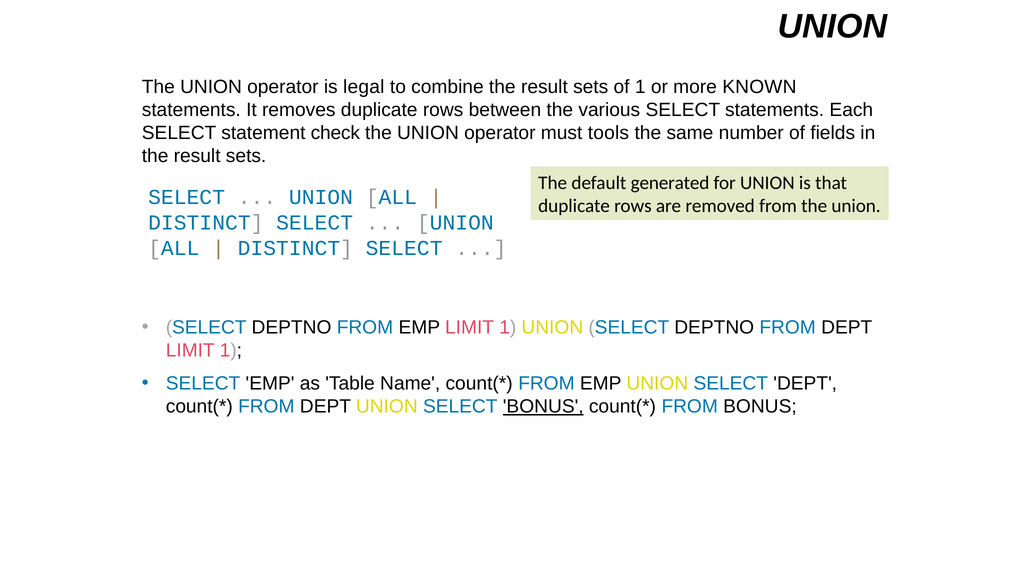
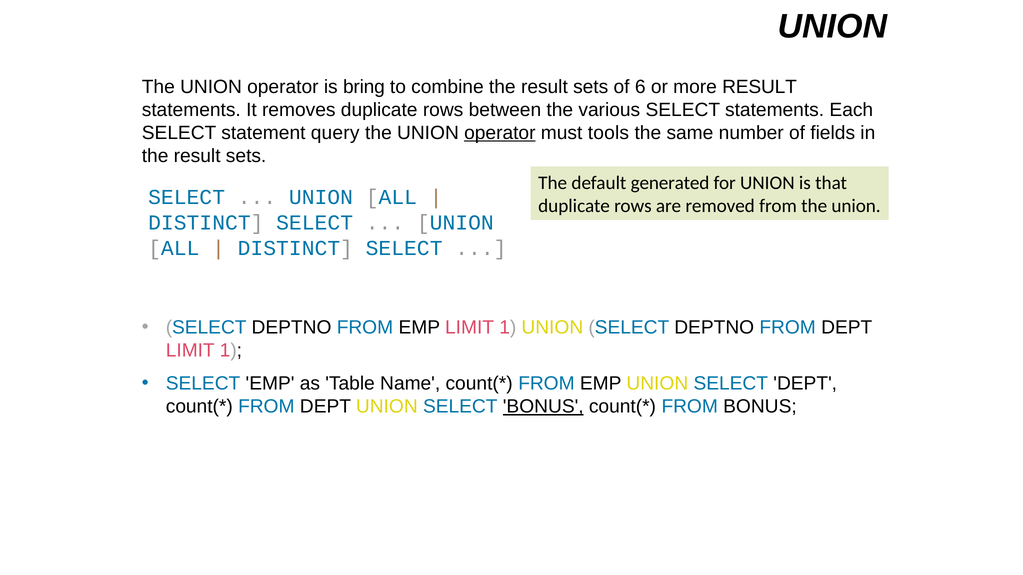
legal: legal -> bring
of 1: 1 -> 6
more KNOWN: KNOWN -> RESULT
check: check -> query
operator at (500, 133) underline: none -> present
